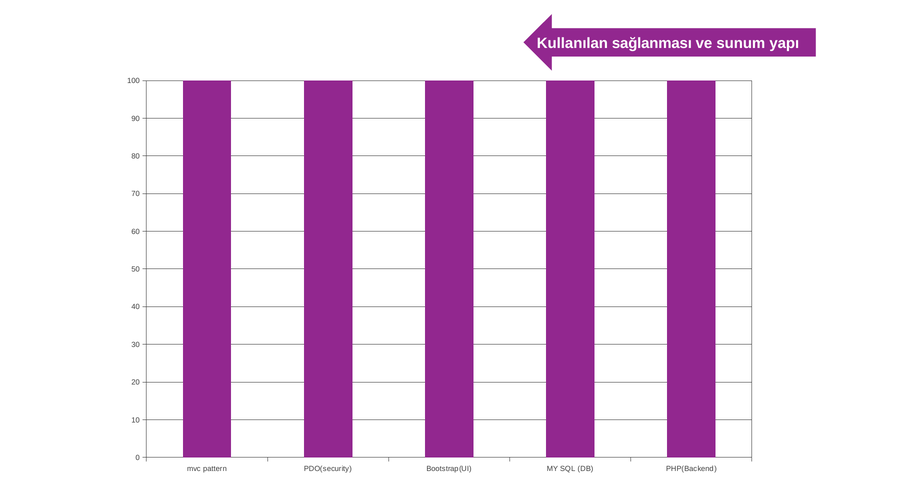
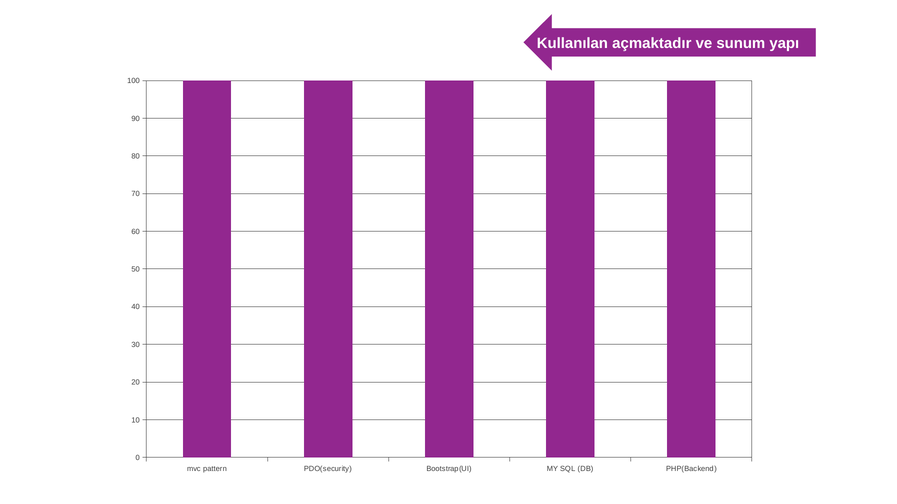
sağlanması: sağlanması -> açmaktadır
